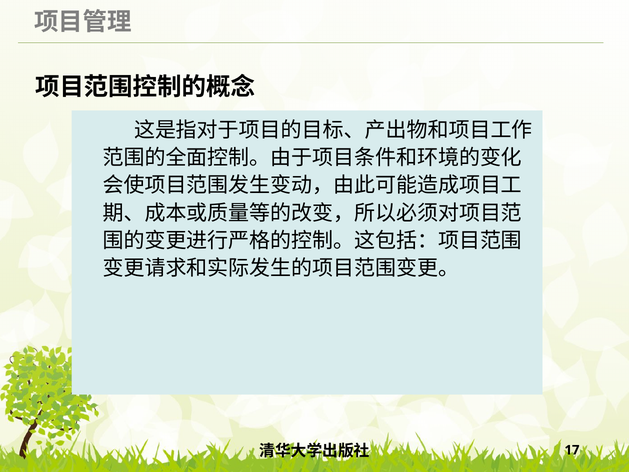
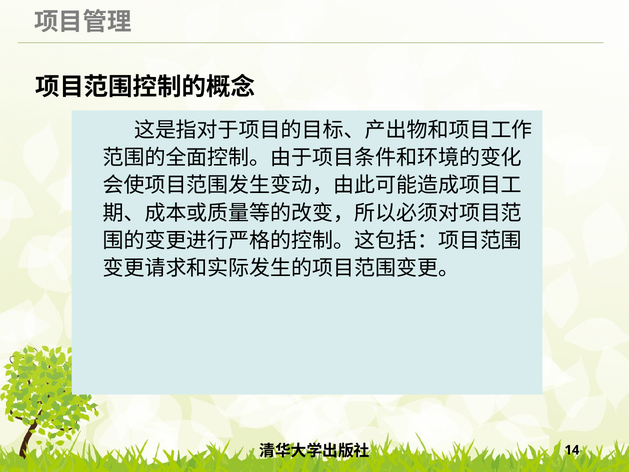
17: 17 -> 14
